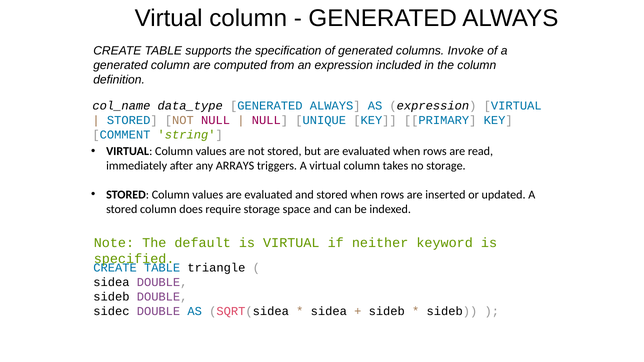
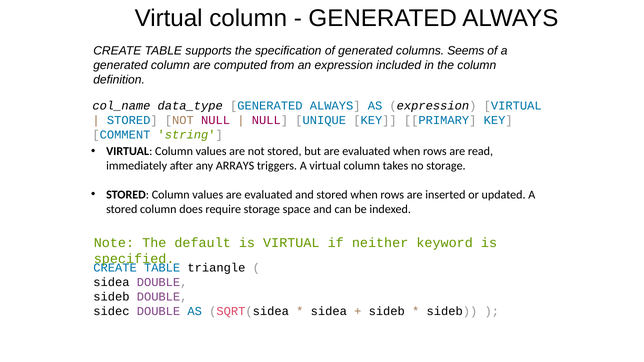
Invoke: Invoke -> Seems
